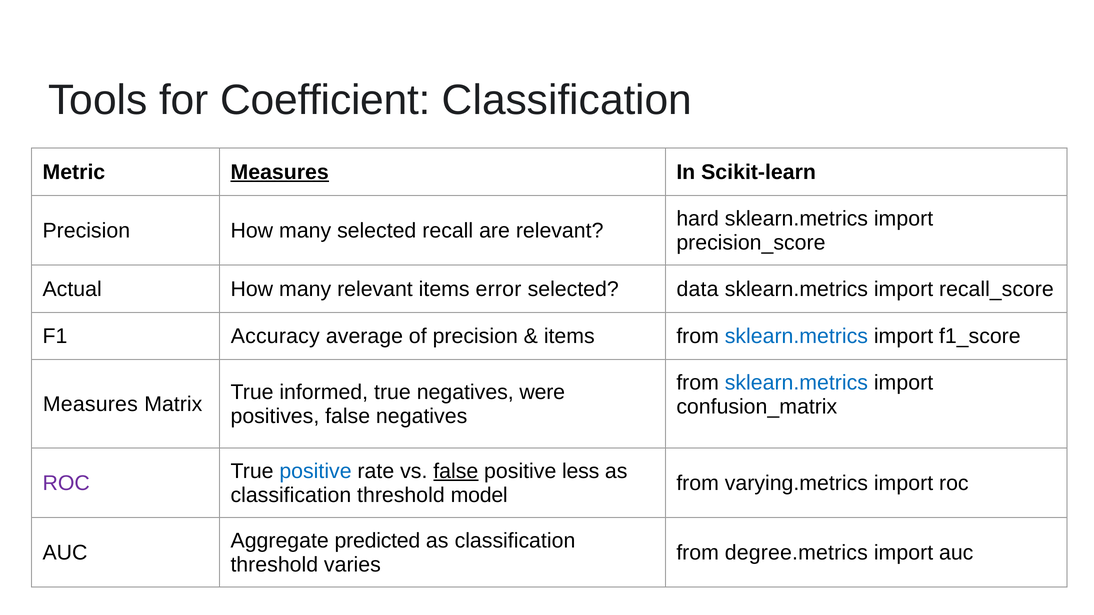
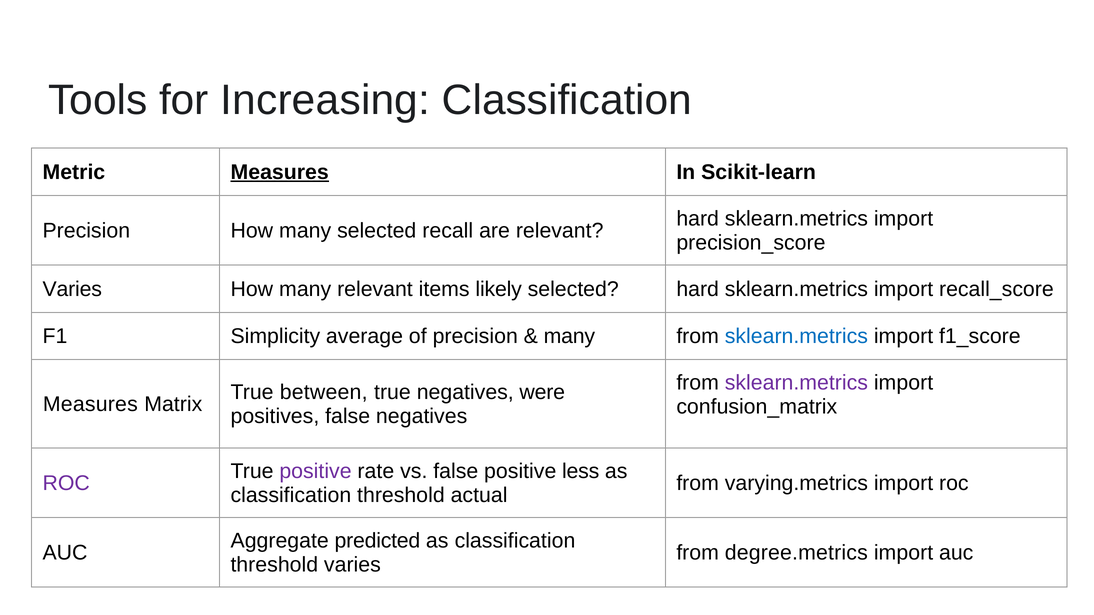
Coefficient: Coefficient -> Increasing
Actual at (72, 289): Actual -> Varies
error: error -> likely
selected data: data -> hard
Accuracy: Accuracy -> Simplicity
items at (569, 337): items -> many
sklearn.metrics at (796, 383) colour: blue -> purple
informed: informed -> between
positive at (315, 471) colour: blue -> purple
false at (456, 471) underline: present -> none
model: model -> actual
